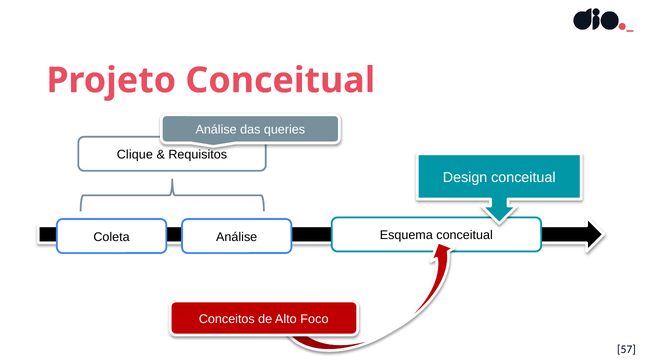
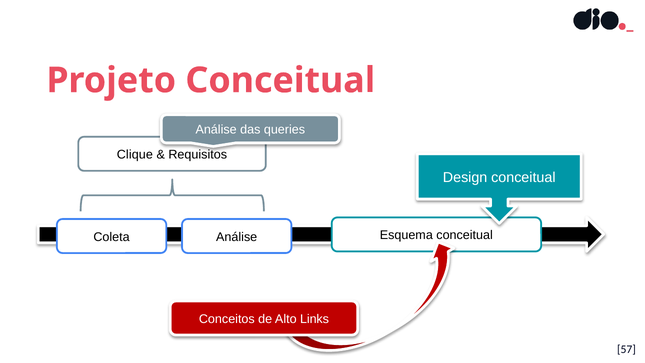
Foco: Foco -> Links
